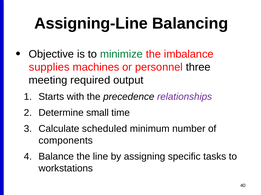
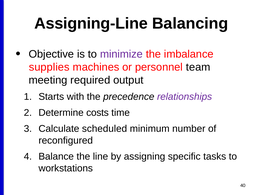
minimize colour: green -> purple
three: three -> team
small: small -> costs
components: components -> reconfigured
